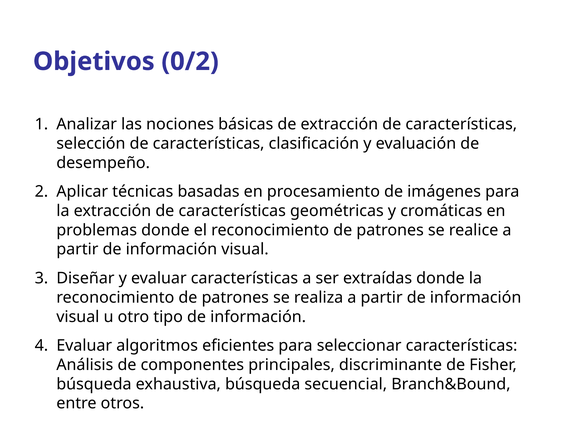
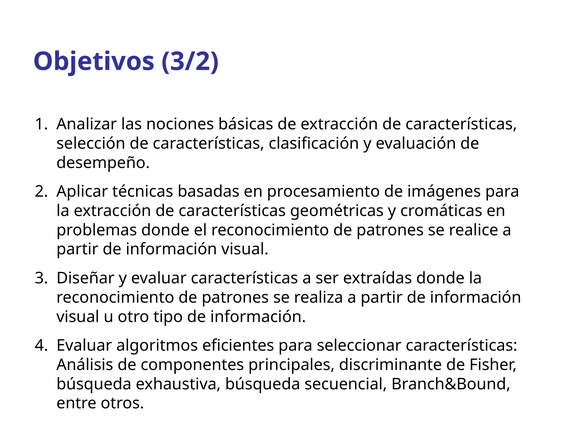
0/2: 0/2 -> 3/2
